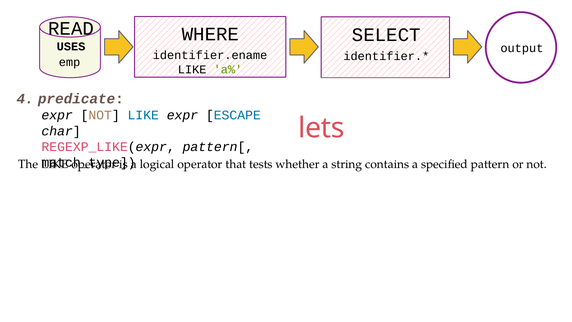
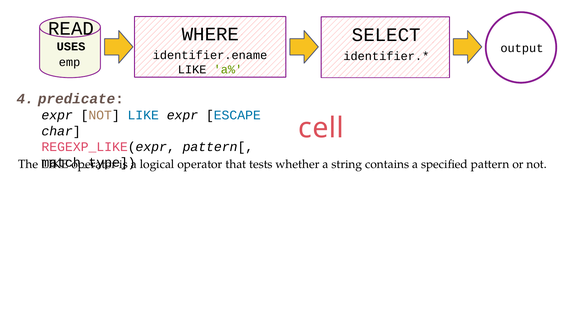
lets: lets -> cell
